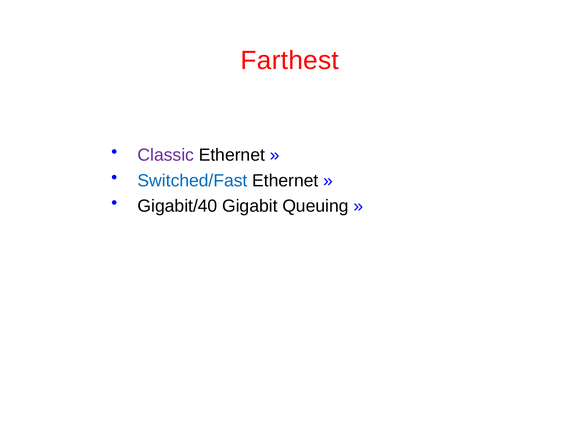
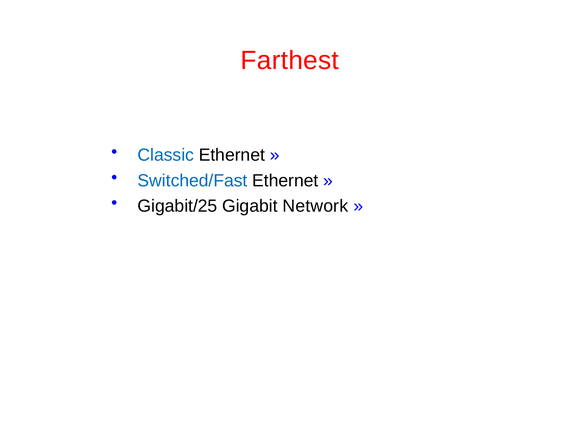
Classic colour: purple -> blue
Gigabit/40: Gigabit/40 -> Gigabit/25
Queuing: Queuing -> Network
